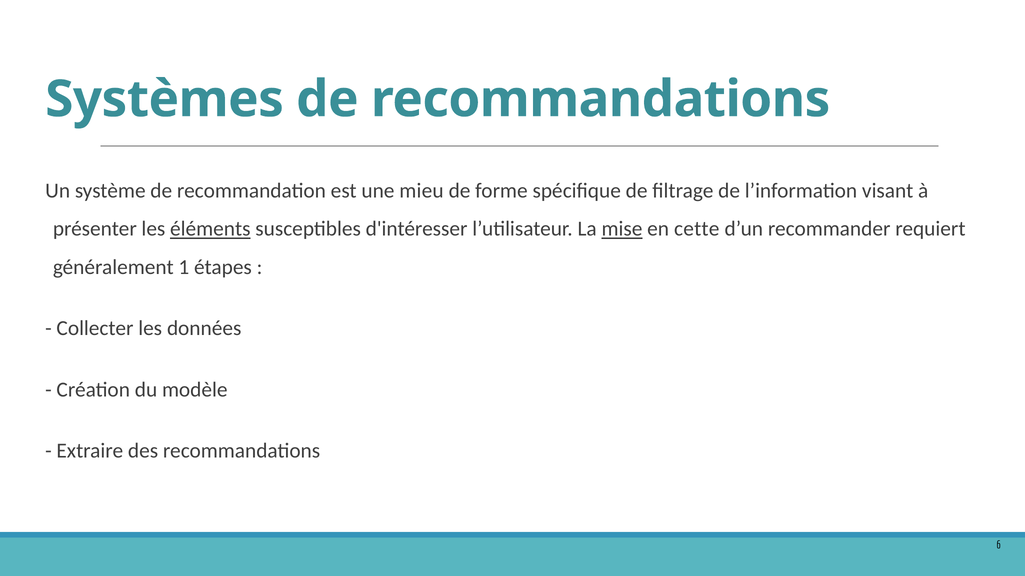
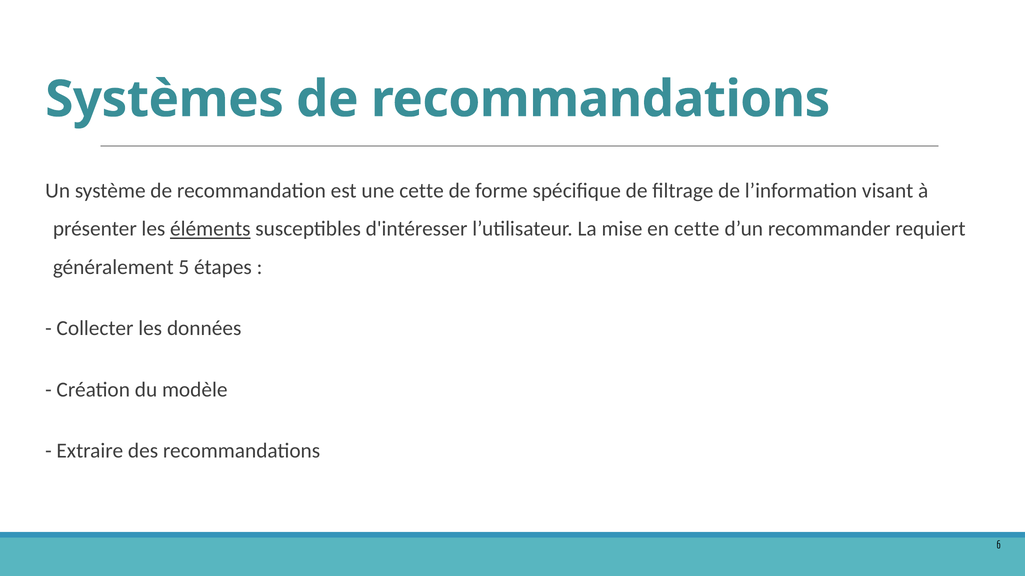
une mieu: mieu -> cette
mise underline: present -> none
1: 1 -> 5
